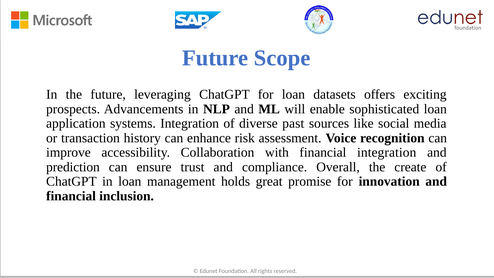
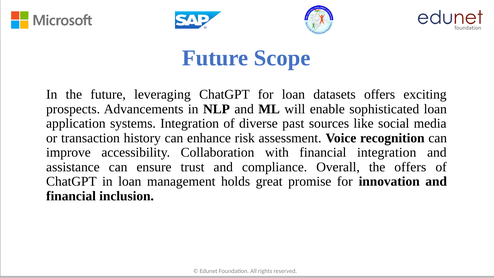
prediction: prediction -> assistance
the create: create -> offers
